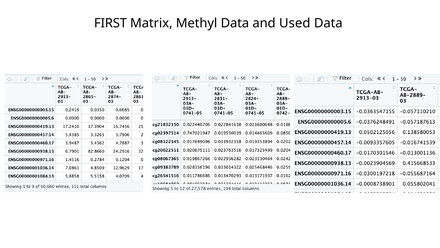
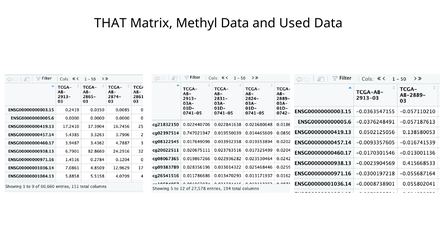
FIRST: FIRST -> THAT
